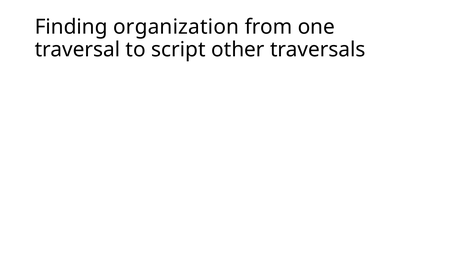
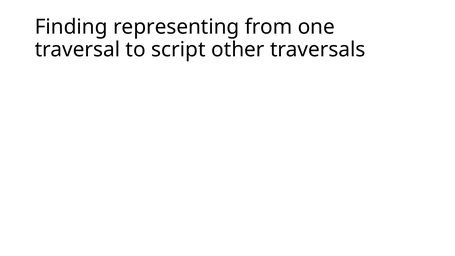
organization: organization -> representing
